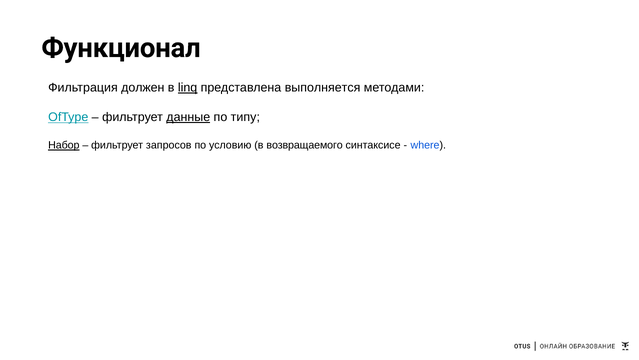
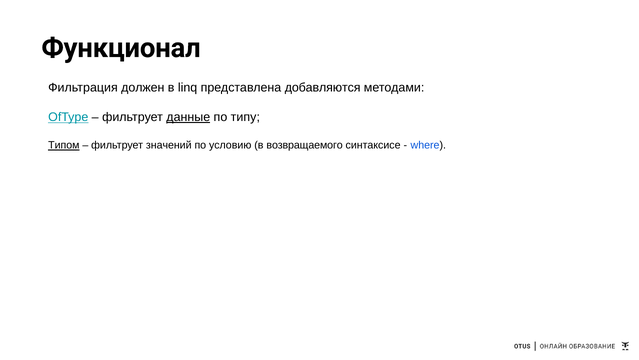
linq underline: present -> none
выполняется: выполняется -> добавляются
Набор: Набор -> Типом
запросов: запросов -> значений
